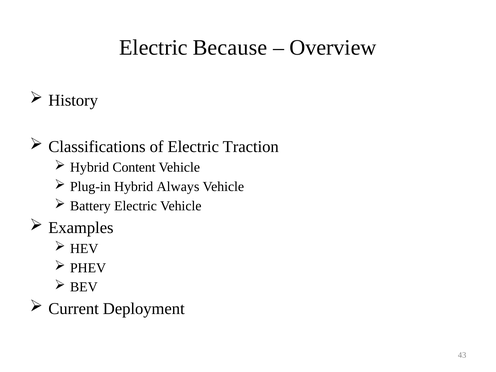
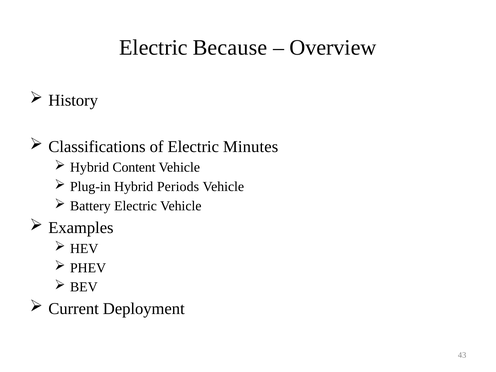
Traction: Traction -> Minutes
Always: Always -> Periods
